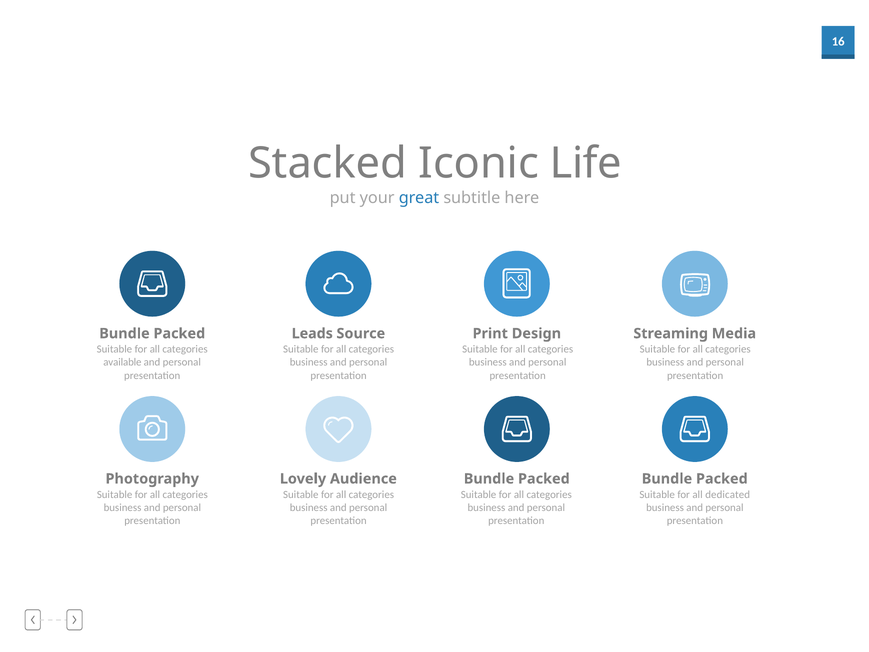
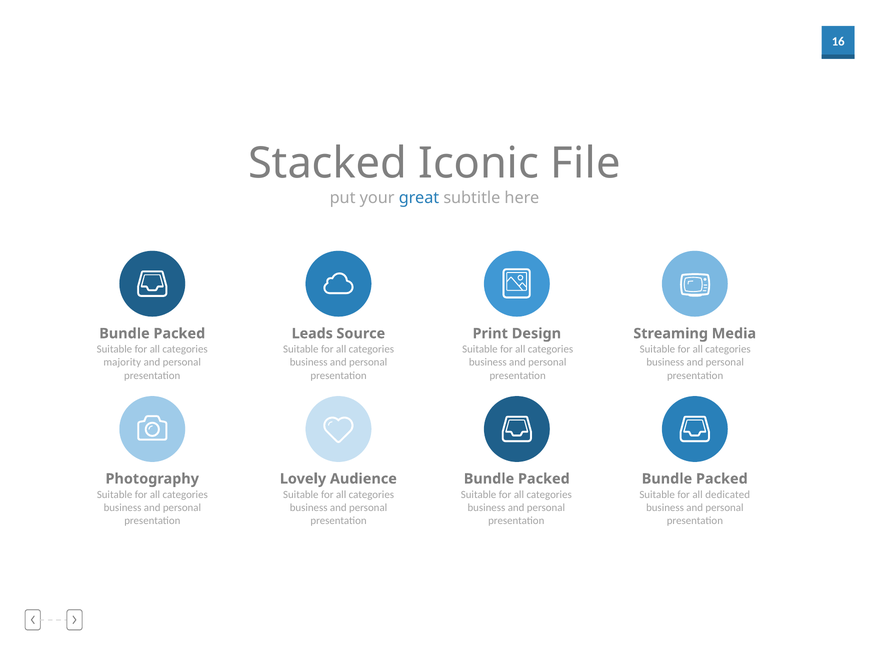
Life: Life -> File
available: available -> majority
